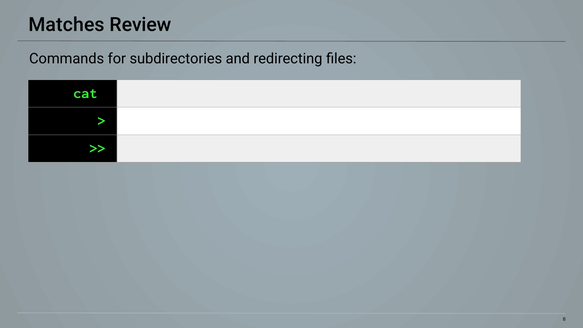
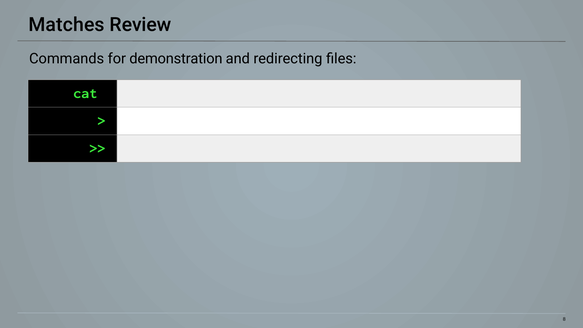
subdirectories: subdirectories -> demonstration
